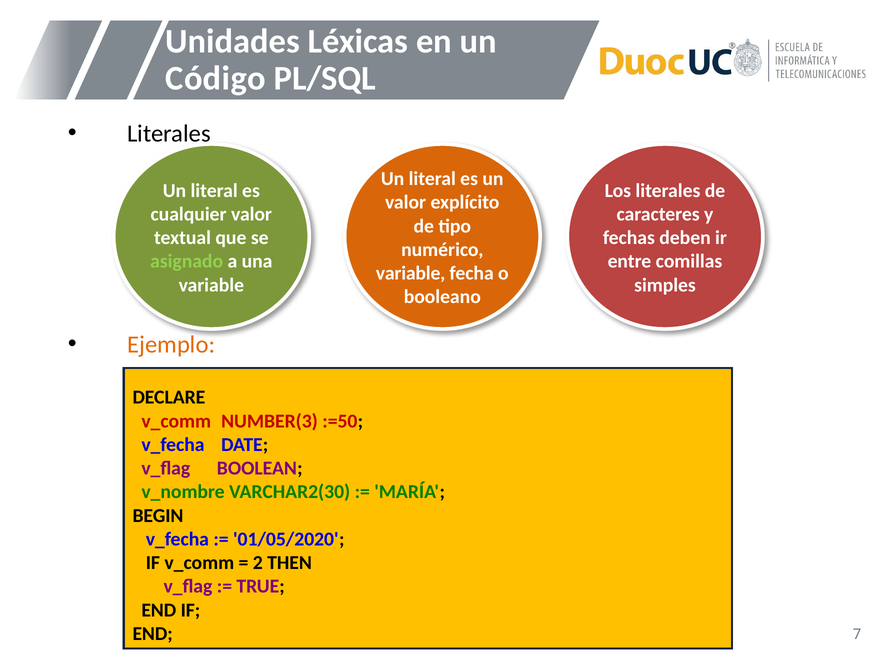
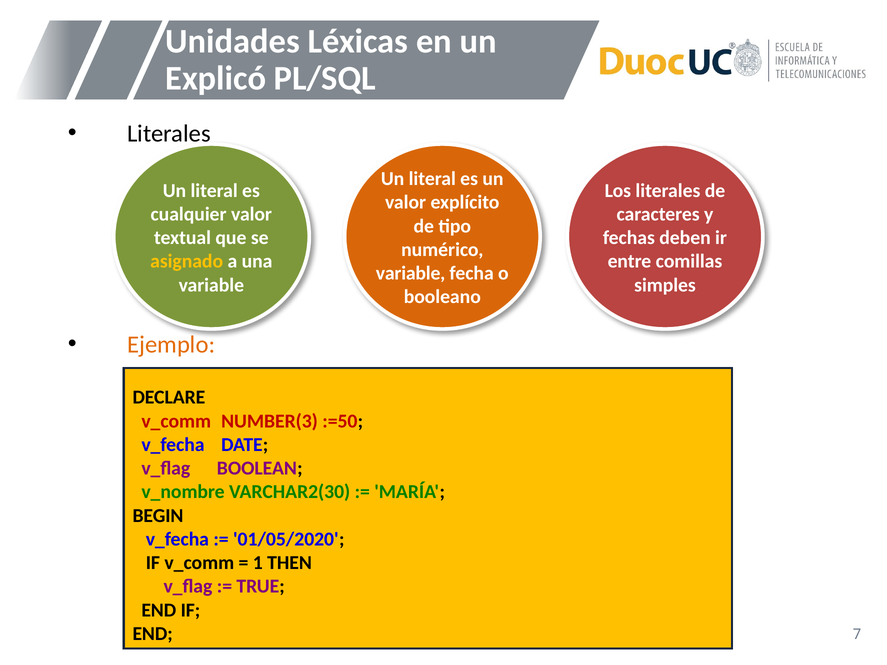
Código: Código -> Explicó
asignado colour: light green -> yellow
2: 2 -> 1
